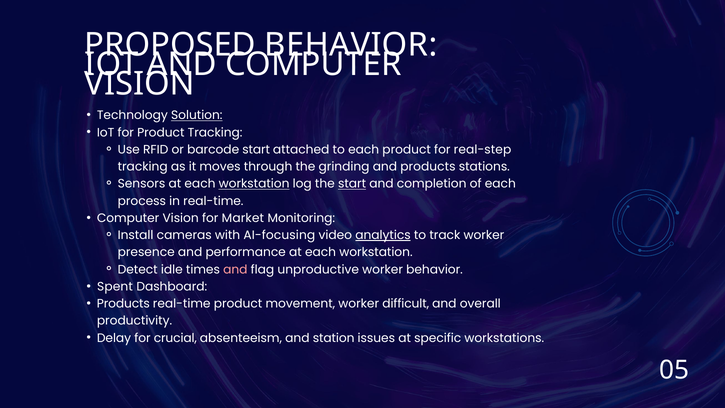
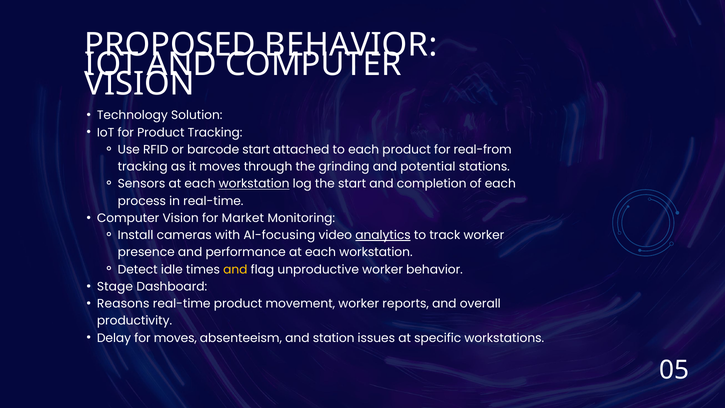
Solution underline: present -> none
real-step: real-step -> real-from
and products: products -> potential
start at (352, 184) underline: present -> none
and at (235, 269) colour: pink -> yellow
Spent: Spent -> Stage
Products at (123, 304): Products -> Reasons
difficult: difficult -> reports
for crucial: crucial -> moves
